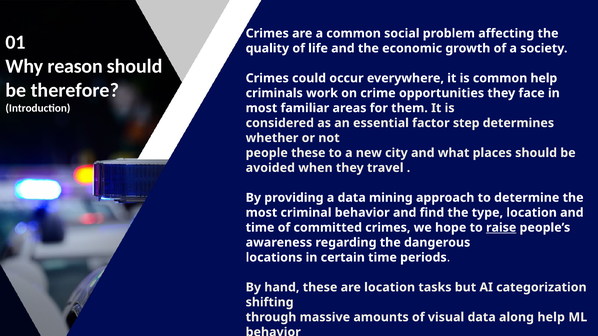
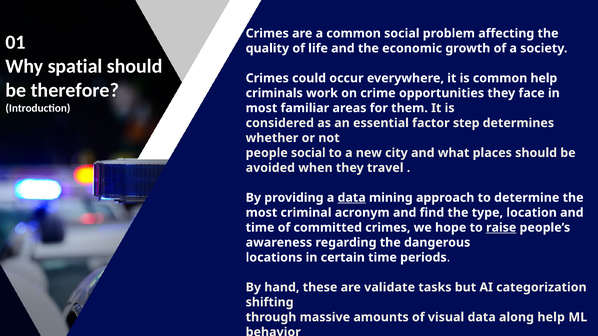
reason: reason -> spatial
people these: these -> social
data at (352, 198) underline: none -> present
criminal behavior: behavior -> acronym
are location: location -> validate
